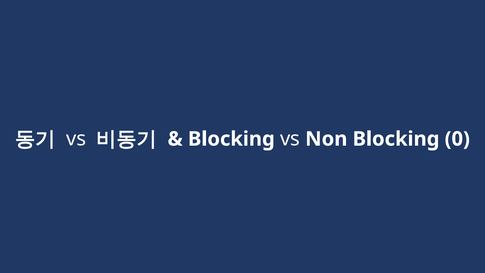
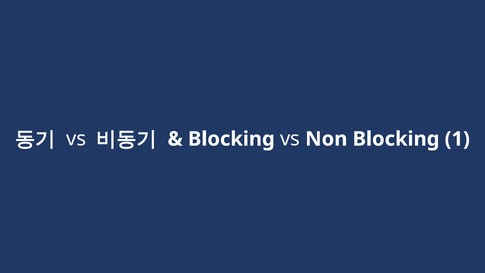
0: 0 -> 1
